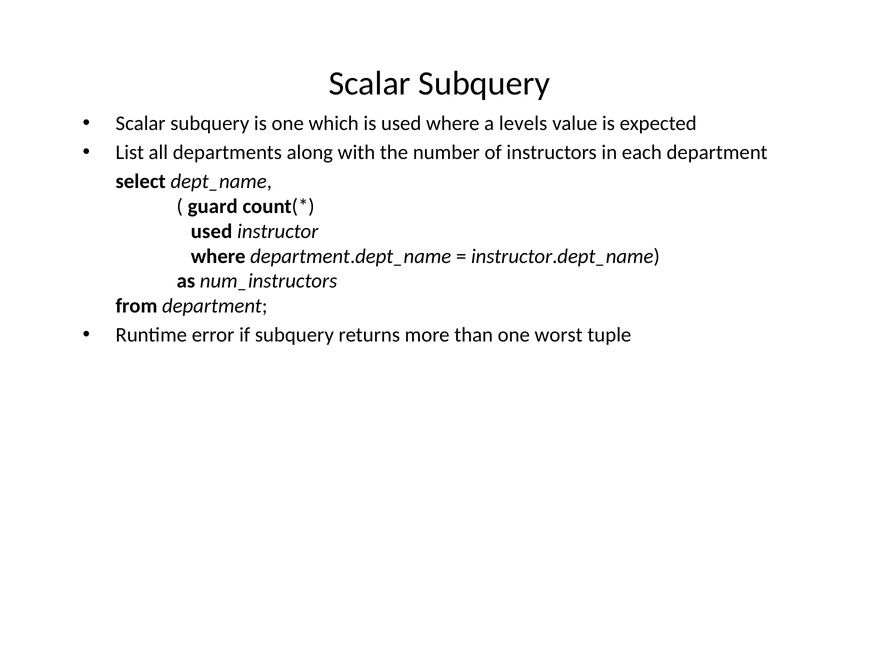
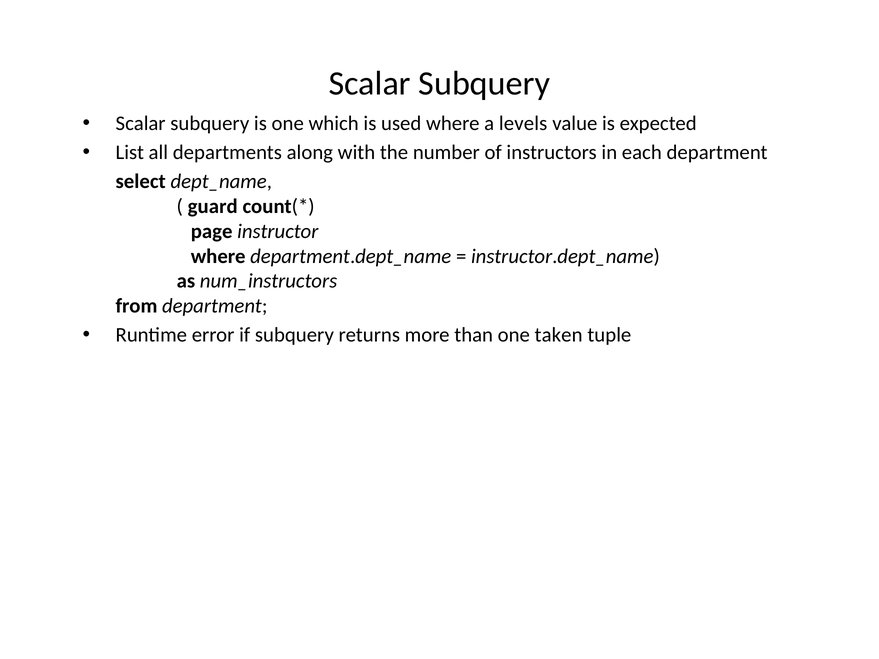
used at (212, 231): used -> page
worst: worst -> taken
